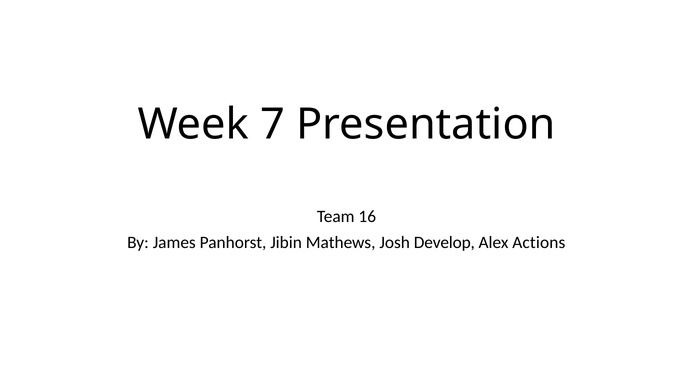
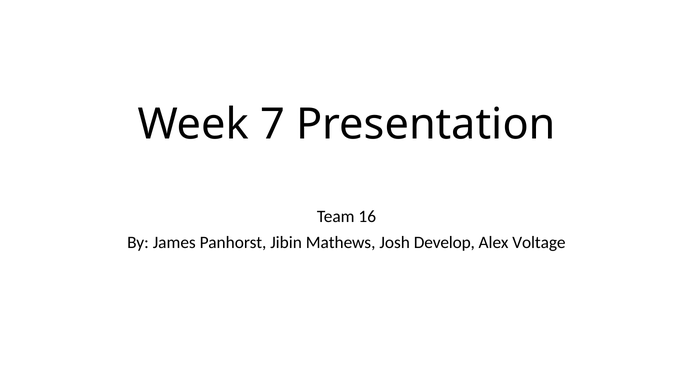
Actions: Actions -> Voltage
